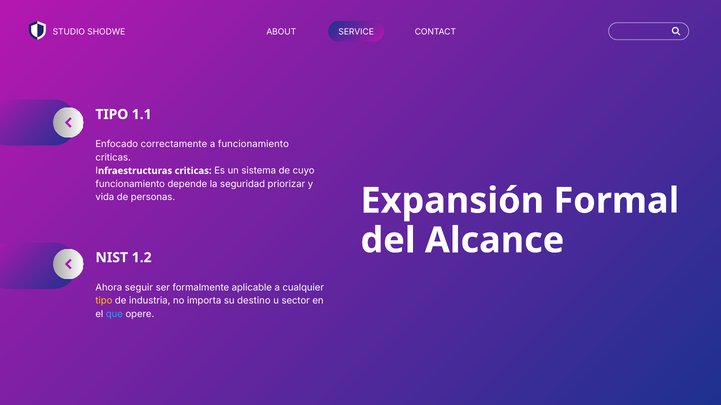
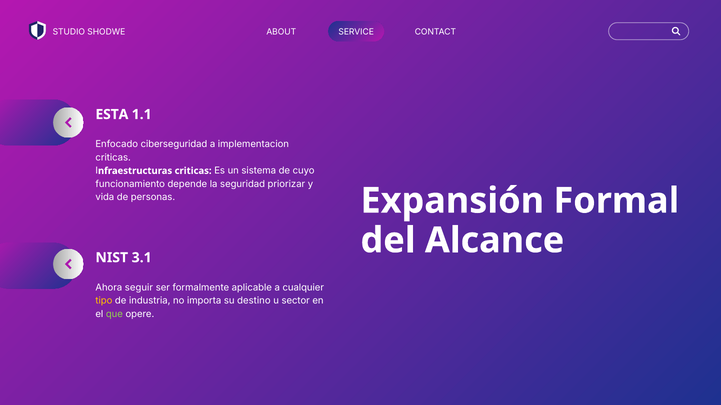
TIPO at (112, 115): TIPO -> ESTA
correctamente: correctamente -> ciberseguridad
a funcionamiento: funcionamiento -> implementacion
1.2: 1.2 -> 3.1
que colour: light blue -> light green
